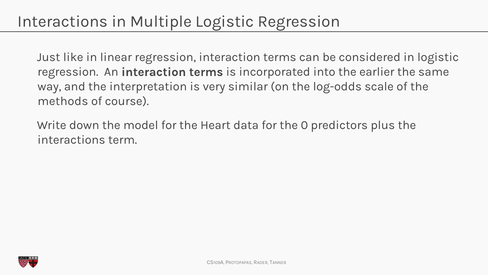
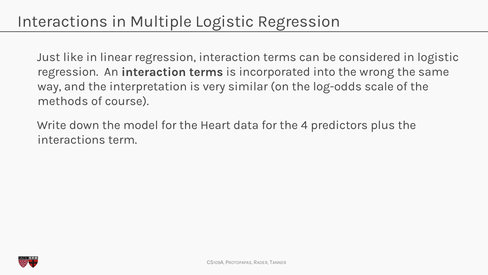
earlier: earlier -> wrong
0: 0 -> 4
